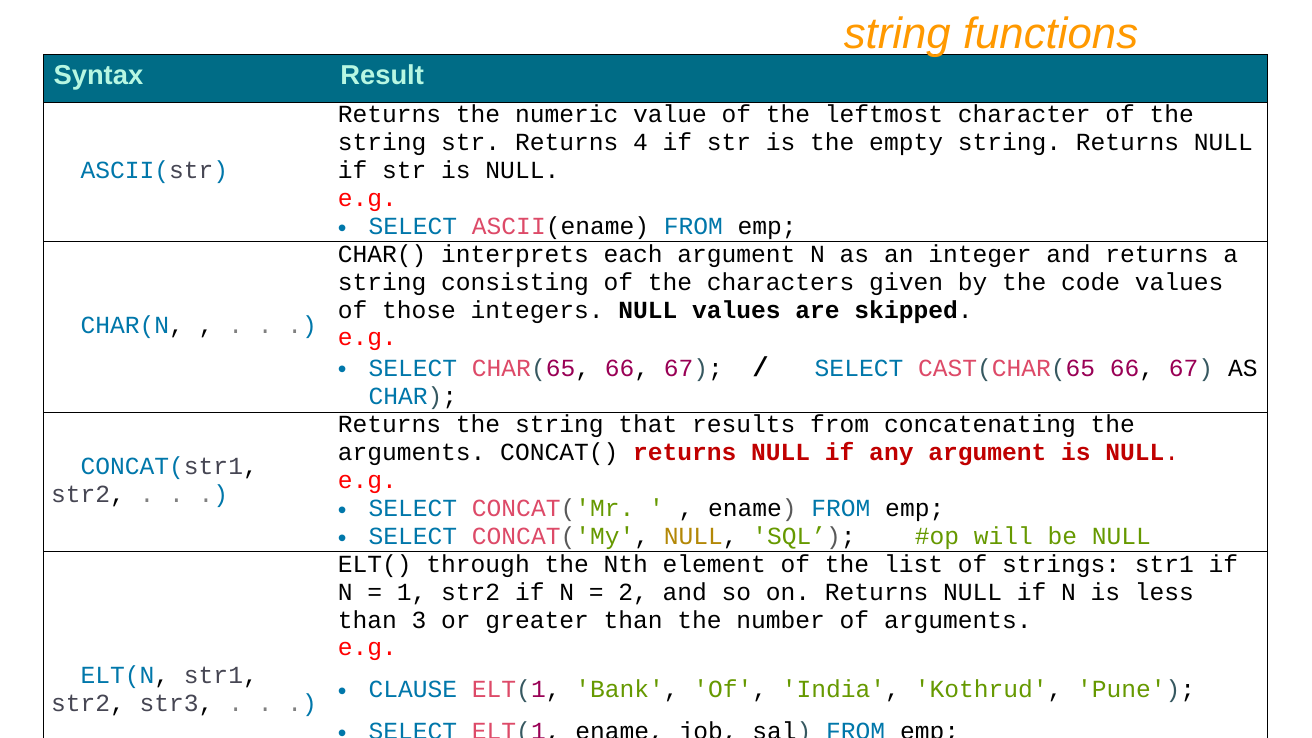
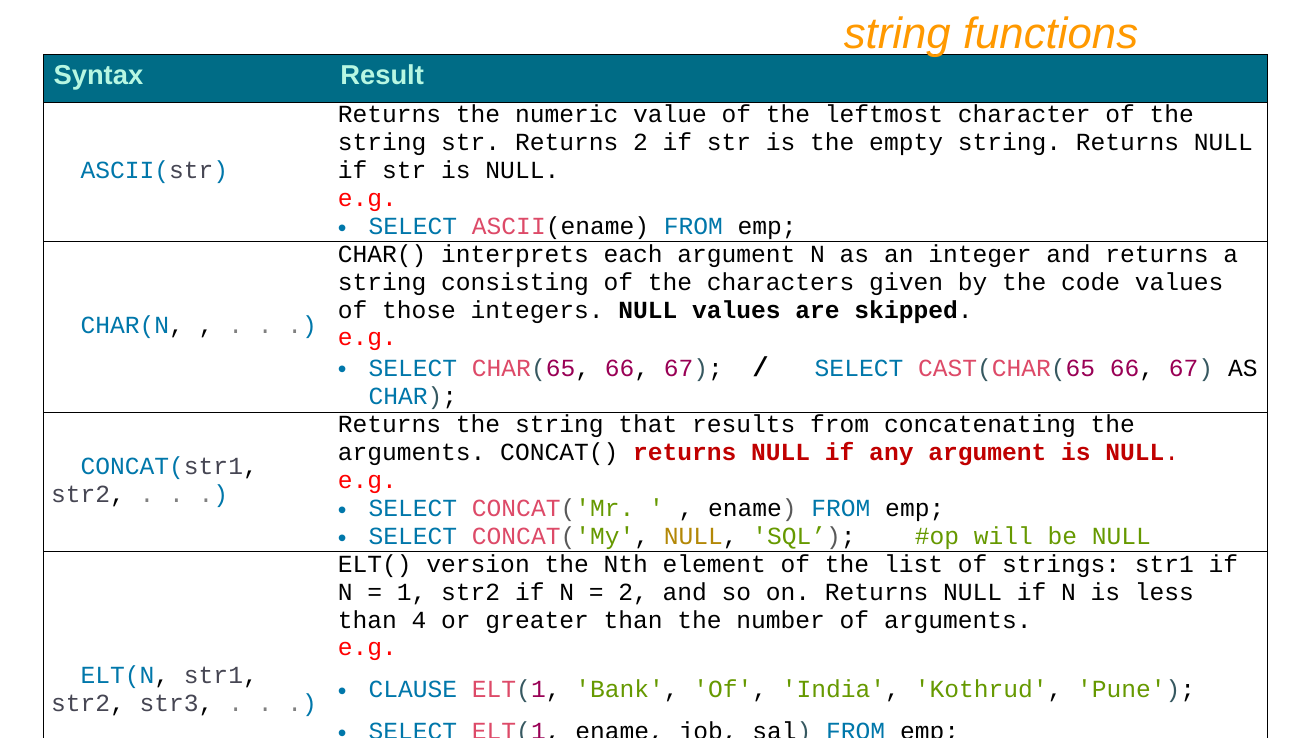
Returns 4: 4 -> 2
through: through -> version
3: 3 -> 4
